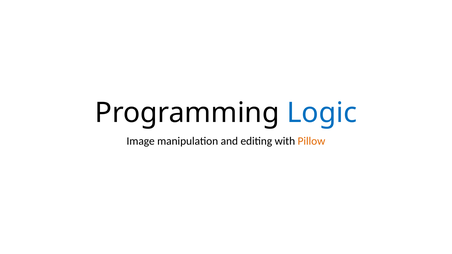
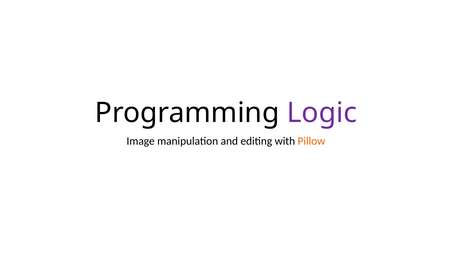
Logic colour: blue -> purple
